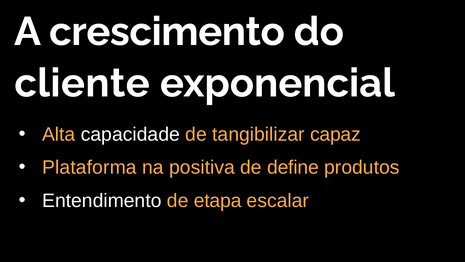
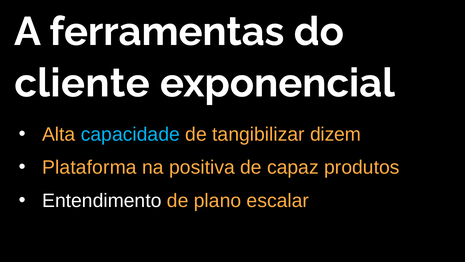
crescimento: crescimento -> ferramentas
capacidade colour: white -> light blue
capaz: capaz -> dizem
define: define -> capaz
etapa: etapa -> plano
